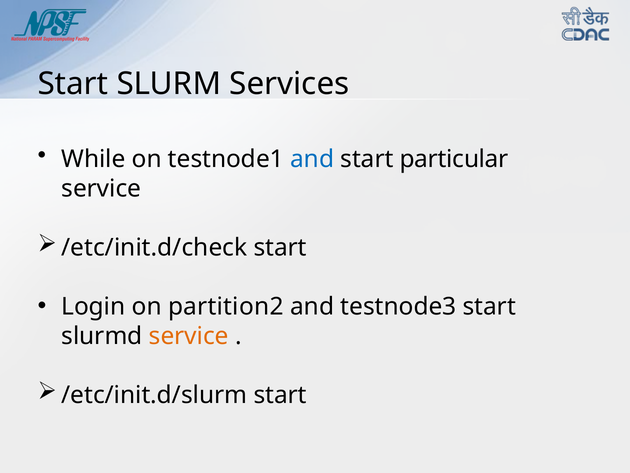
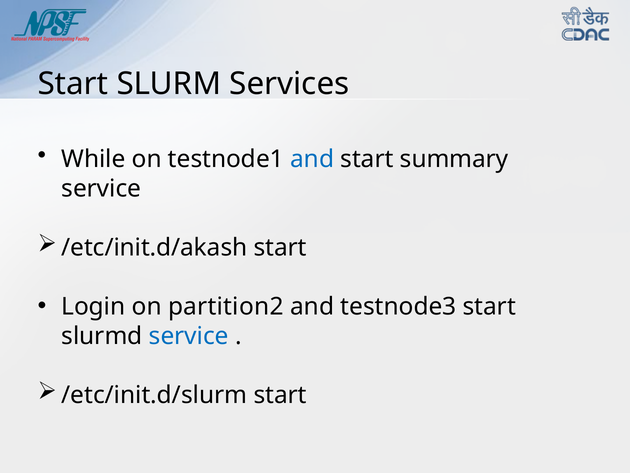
particular: particular -> summary
/etc/init.d/check: /etc/init.d/check -> /etc/init.d/akash
service at (189, 336) colour: orange -> blue
